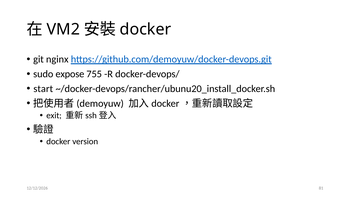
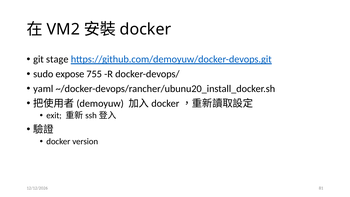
nginx: nginx -> stage
start: start -> yaml
